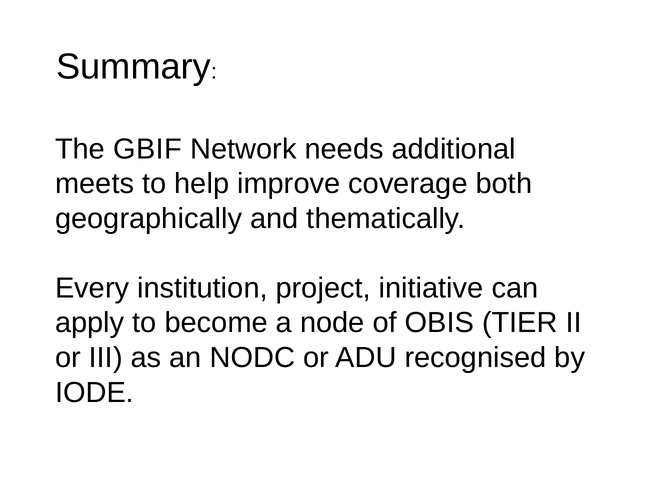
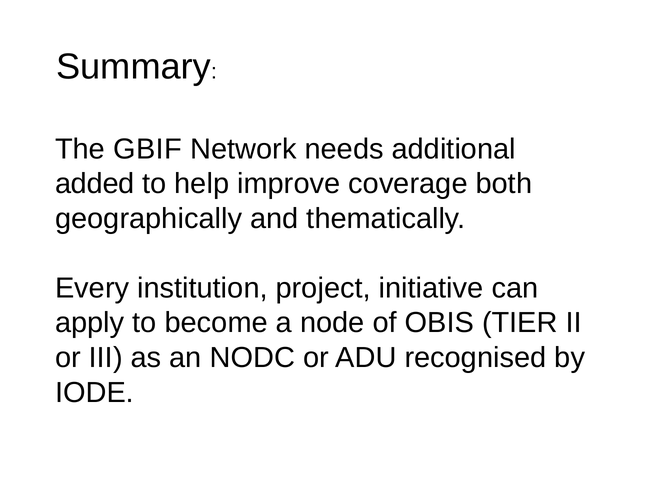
meets: meets -> added
